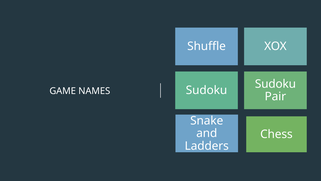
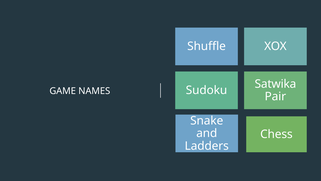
Sudoku at (275, 84): Sudoku -> Satwika
